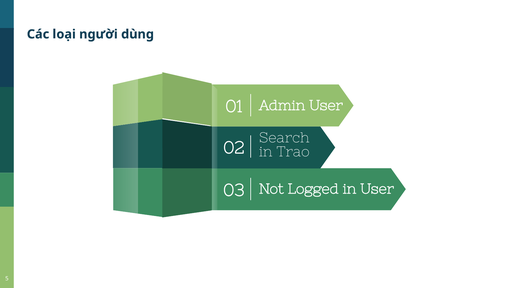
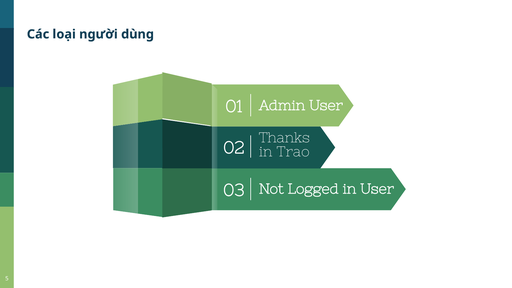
Search: Search -> Thanks
